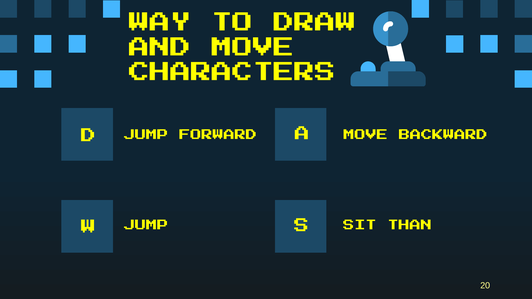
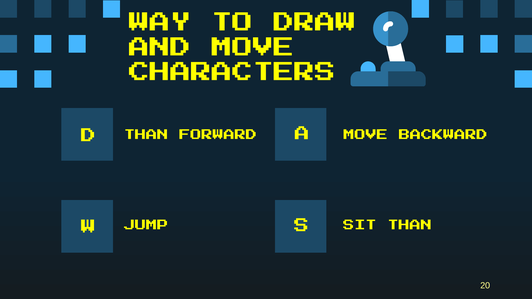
JUMP at (146, 137): JUMP -> THAN
